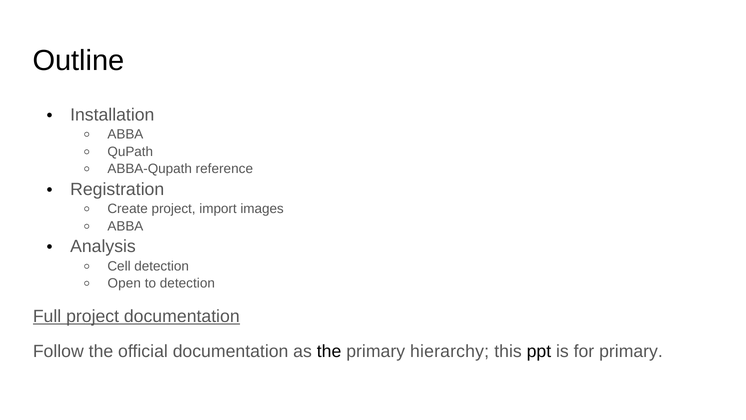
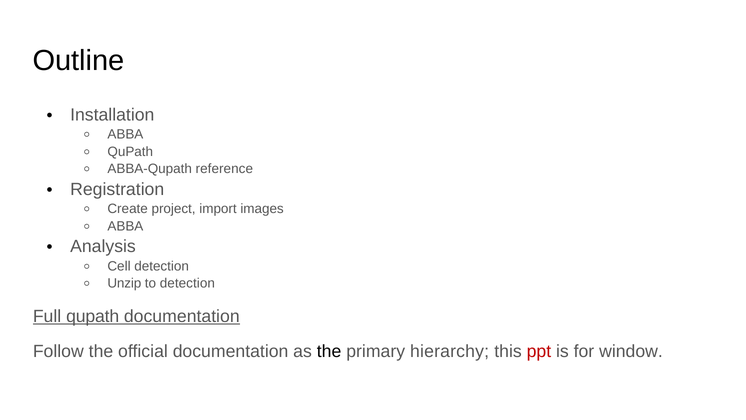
Open: Open -> Unzip
Full project: project -> qupath
ppt colour: black -> red
for primary: primary -> window
